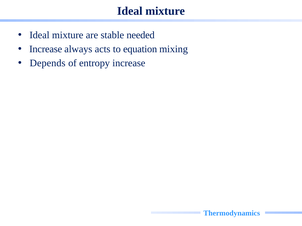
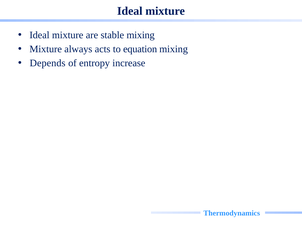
stable needed: needed -> mixing
Increase at (46, 49): Increase -> Mixture
